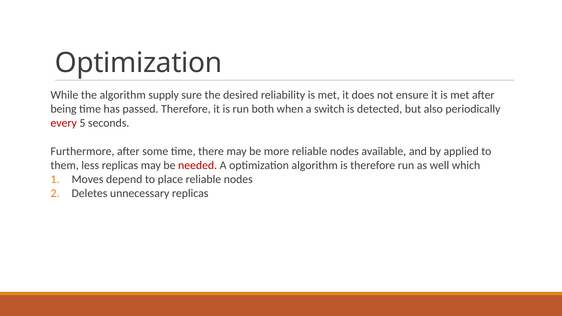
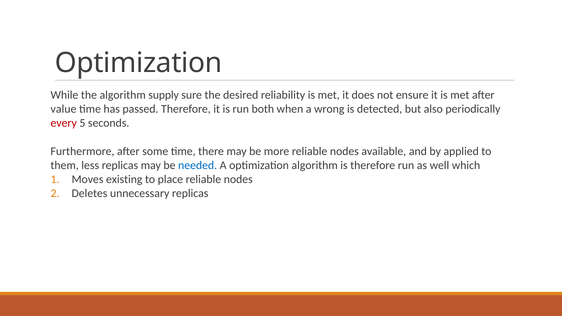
being: being -> value
switch: switch -> wrong
needed colour: red -> blue
depend: depend -> existing
